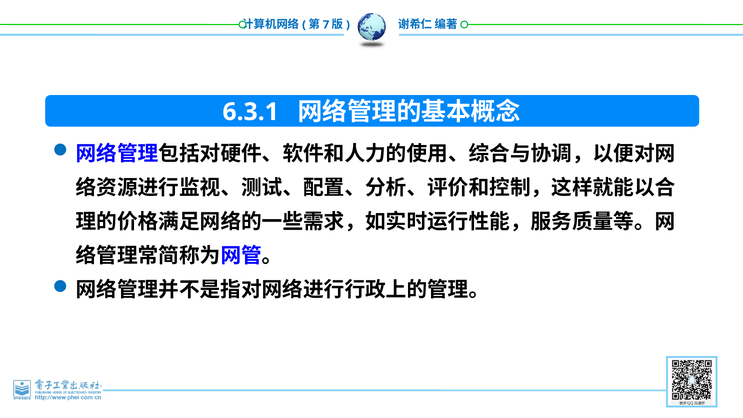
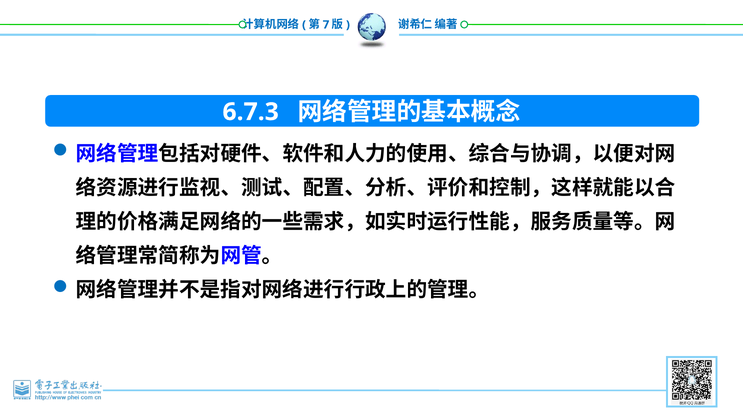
6.3.1: 6.3.1 -> 6.7.3
